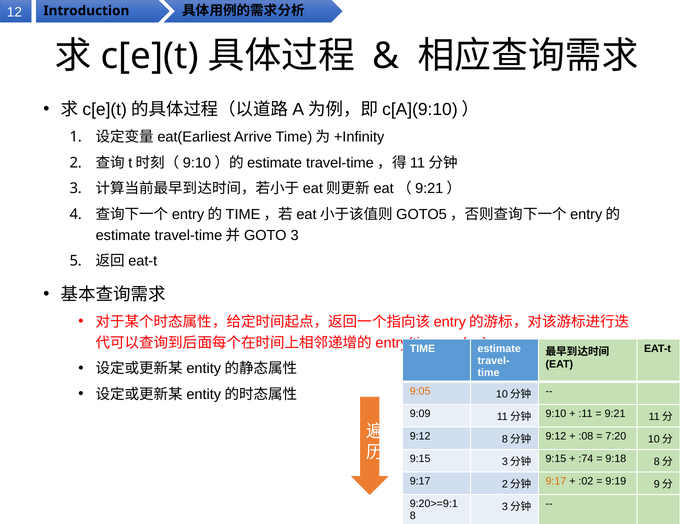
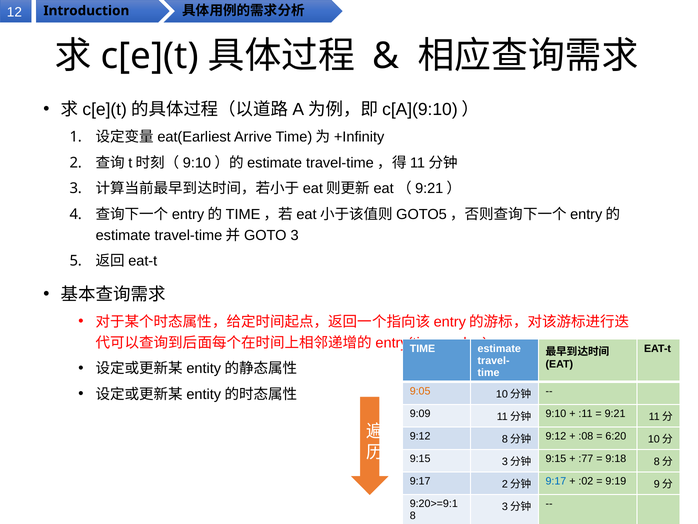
7:20: 7:20 -> 6:20
:74: :74 -> :77
9:17 at (556, 481) colour: orange -> blue
